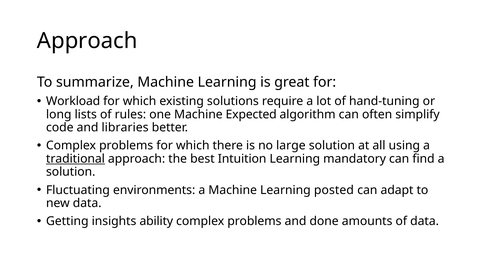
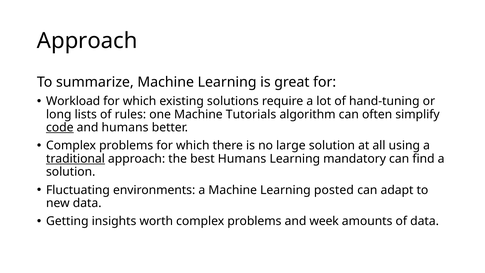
Expected: Expected -> Tutorials
code underline: none -> present
and libraries: libraries -> humans
best Intuition: Intuition -> Humans
ability: ability -> worth
done: done -> week
